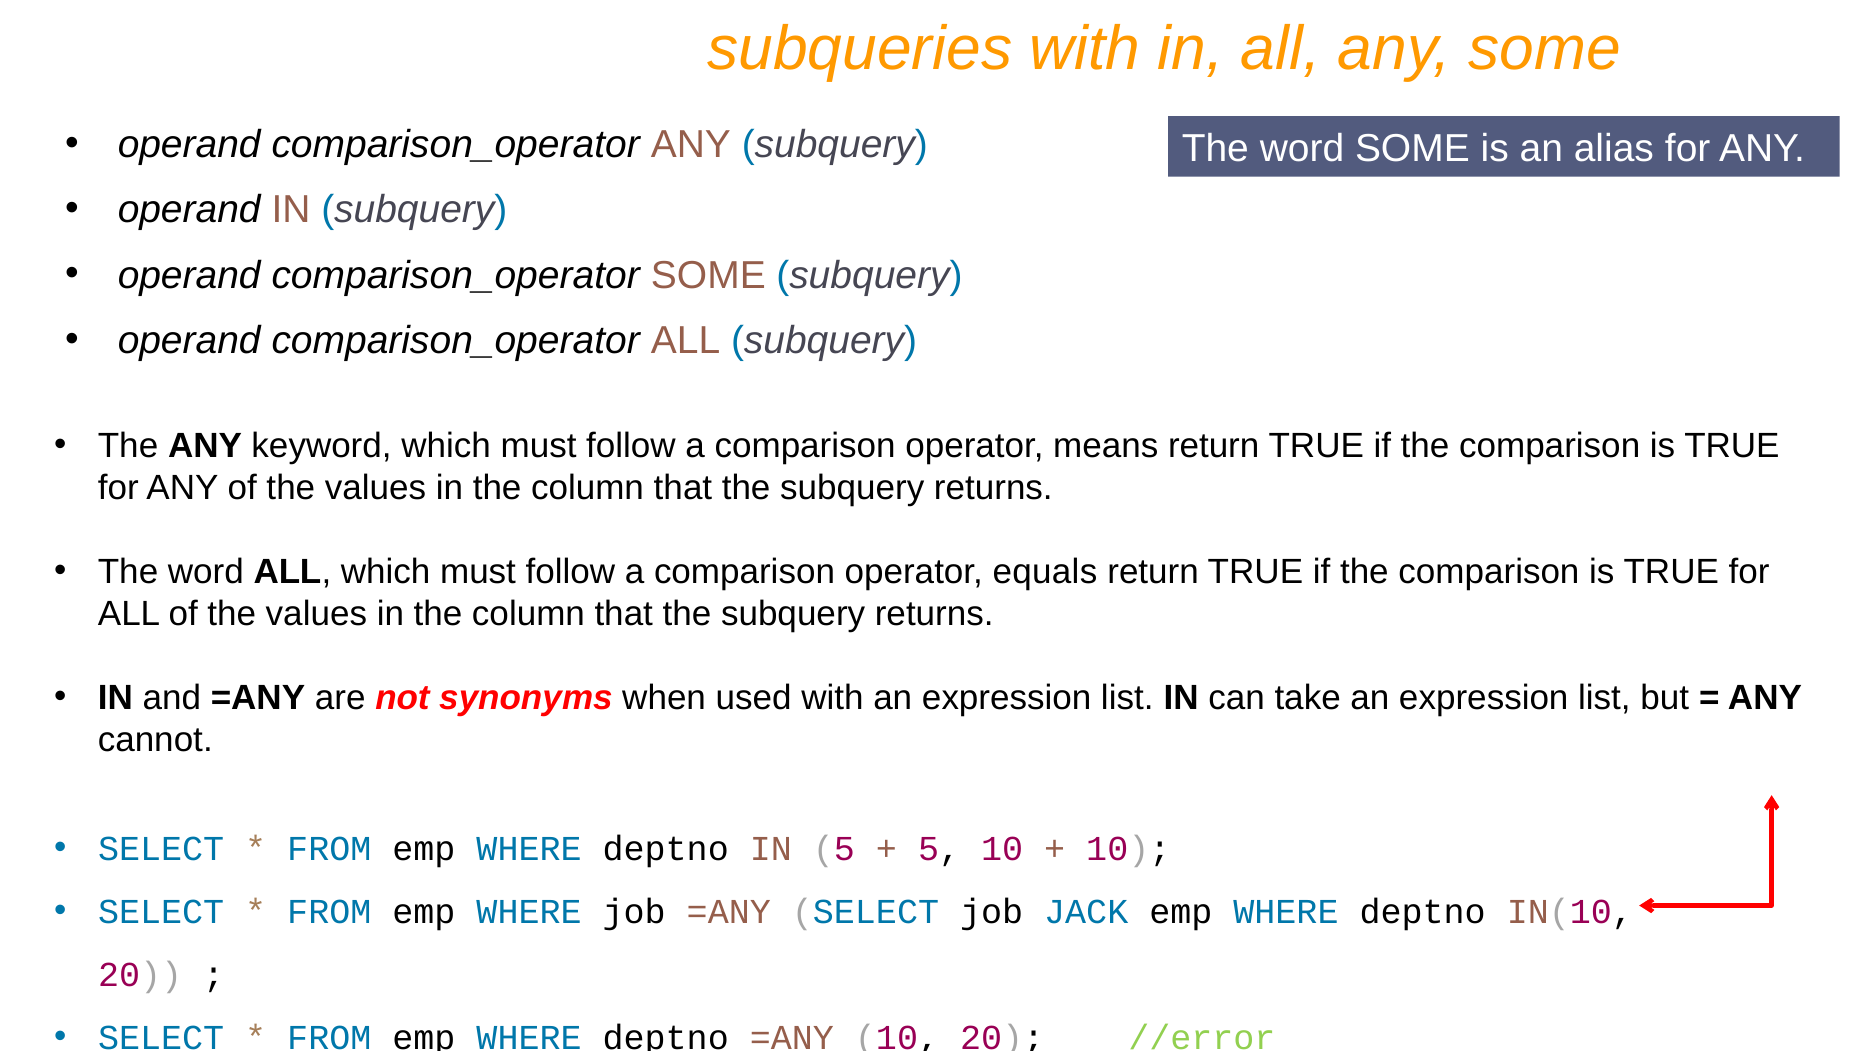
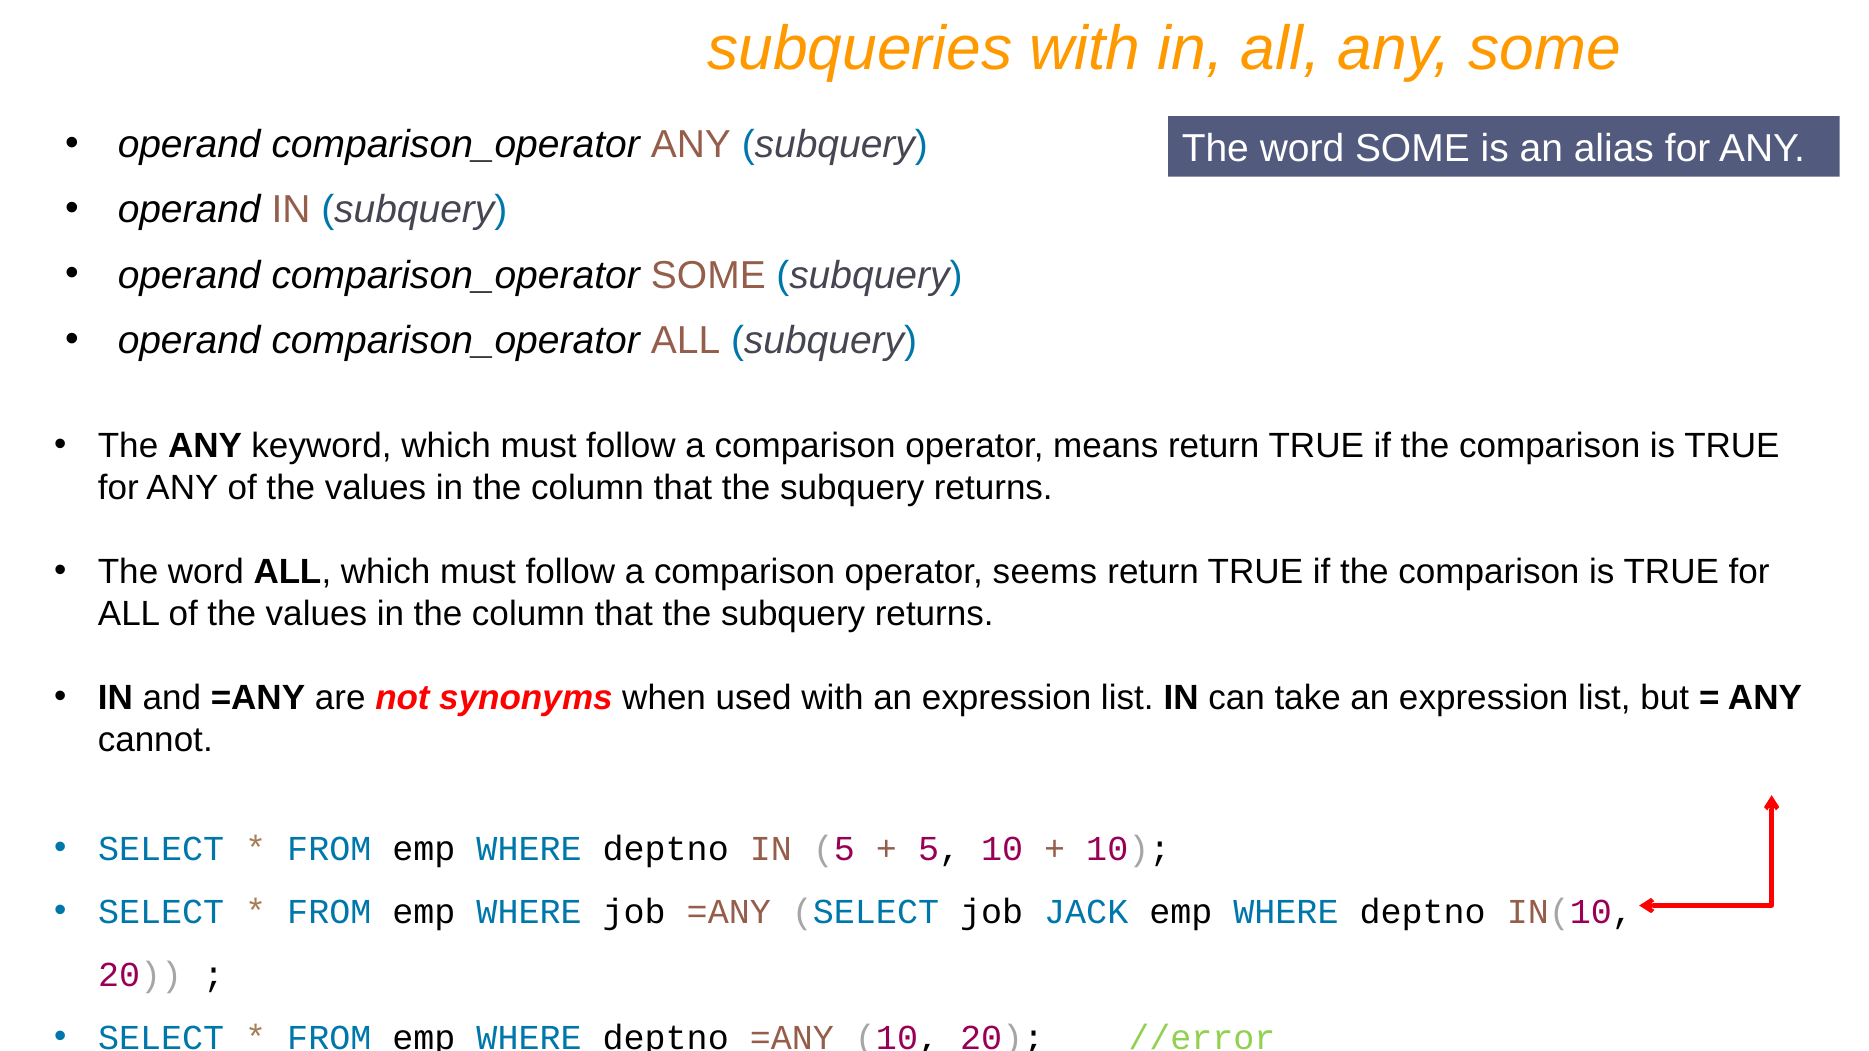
equals: equals -> seems
